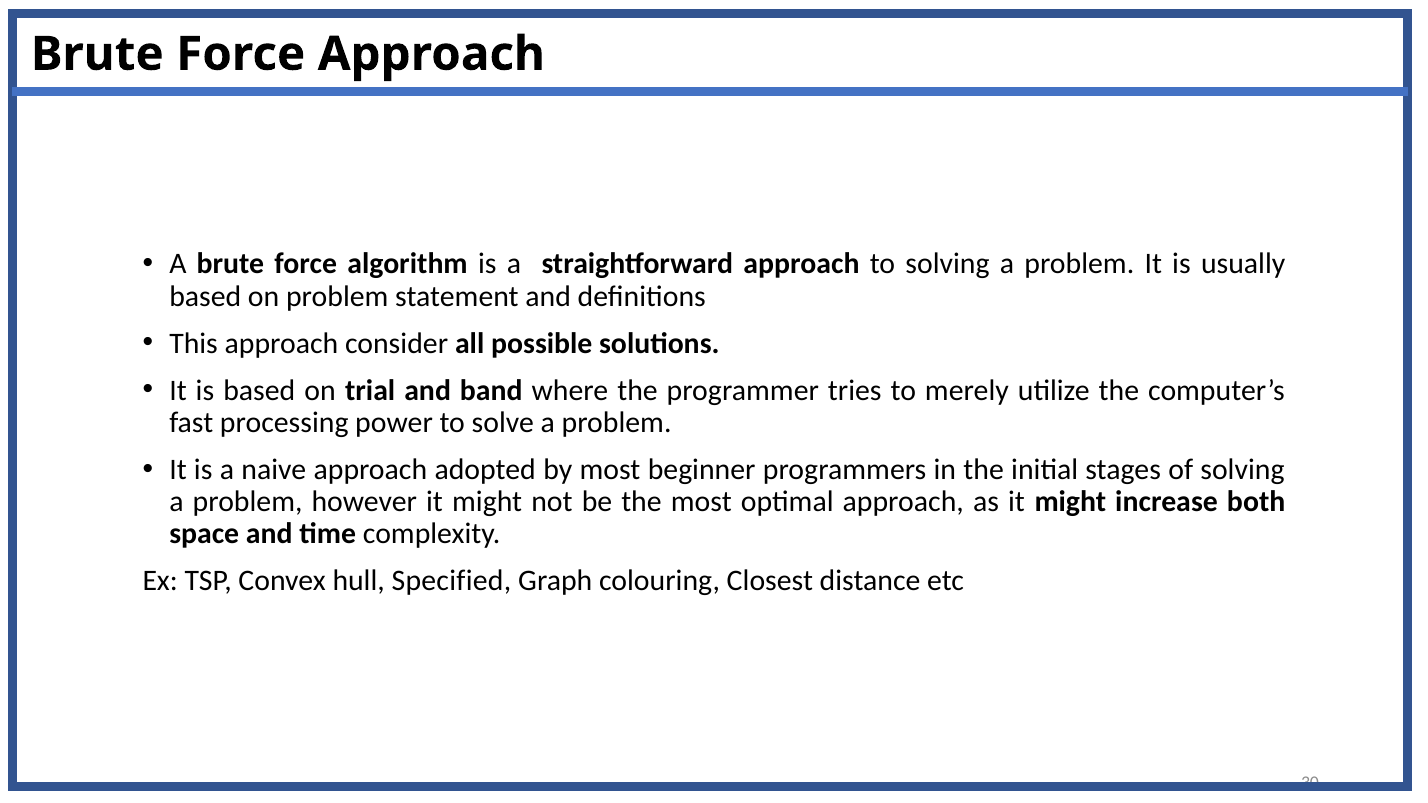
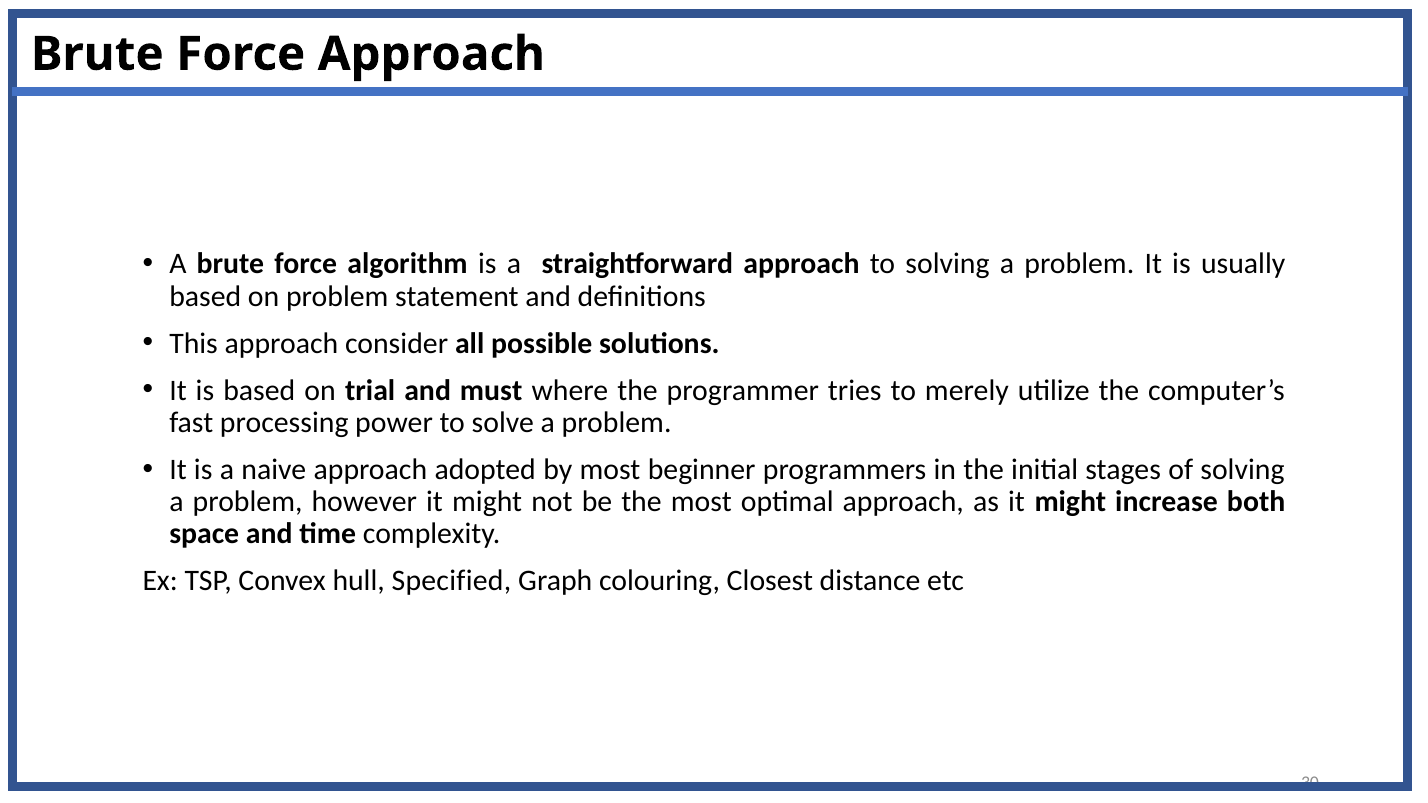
band: band -> must
